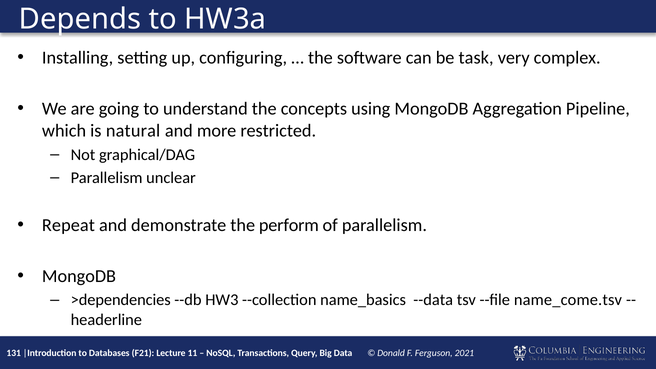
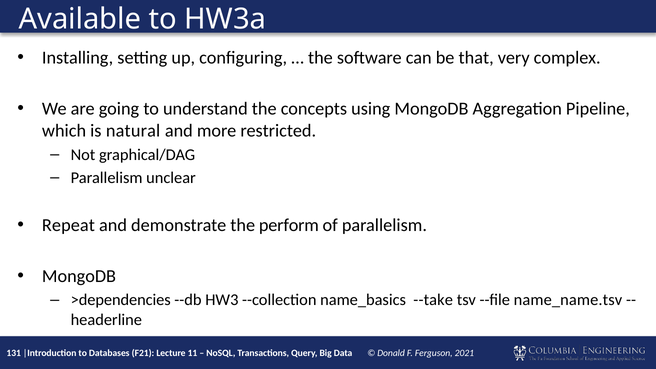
Depends: Depends -> Available
task: task -> that
--data: --data -> --take
name_come.tsv: name_come.tsv -> name_name.tsv
